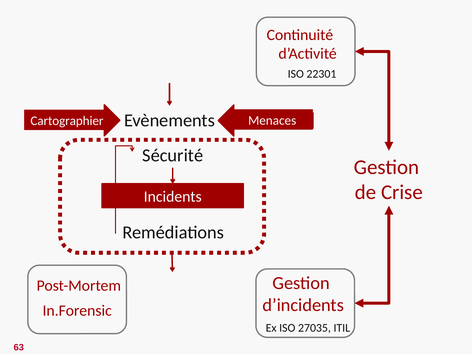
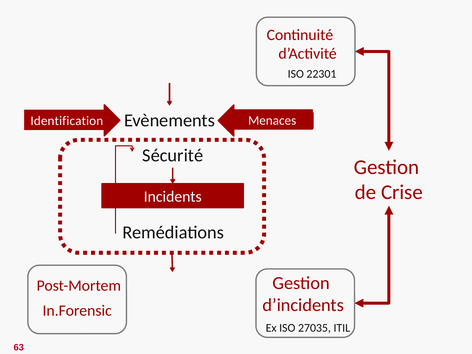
Cartographier: Cartographier -> Identification
